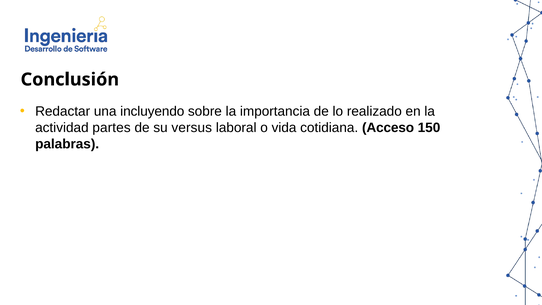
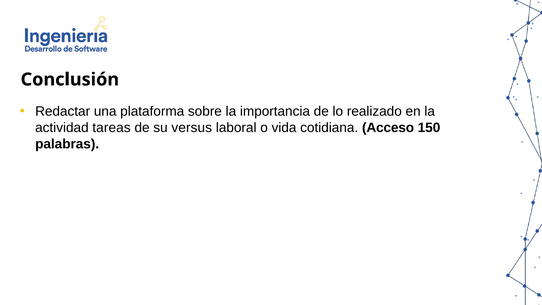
incluyendo: incluyendo -> plataforma
partes: partes -> tareas
